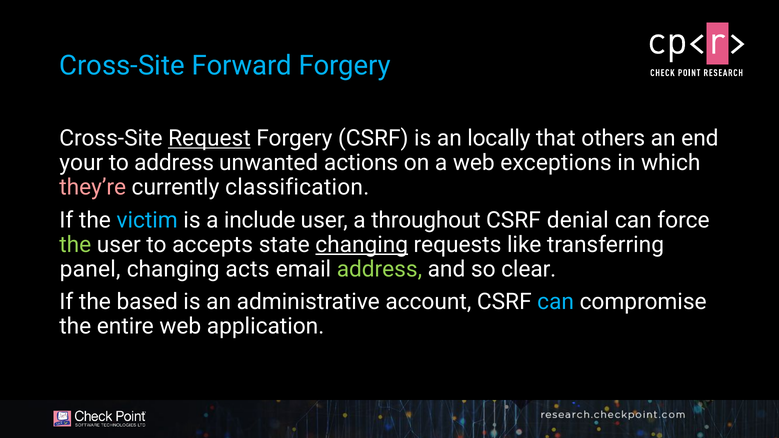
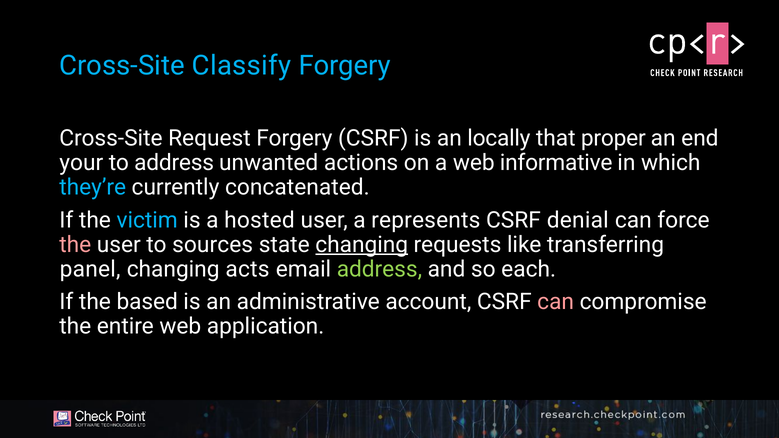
Forward: Forward -> Classify
Request underline: present -> none
others: others -> proper
exceptions: exceptions -> informative
they’re colour: pink -> light blue
classification: classification -> concatenated
include: include -> hosted
throughout: throughout -> represents
the at (75, 245) colour: light green -> pink
accepts: accepts -> sources
clear: clear -> each
can at (556, 302) colour: light blue -> pink
